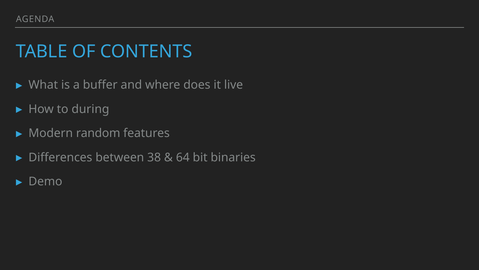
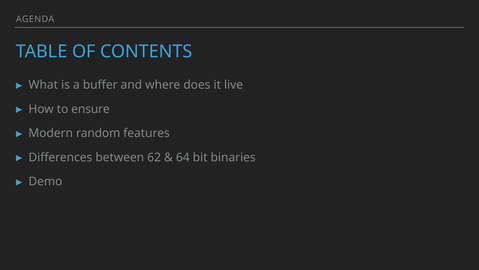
during: during -> ensure
38: 38 -> 62
